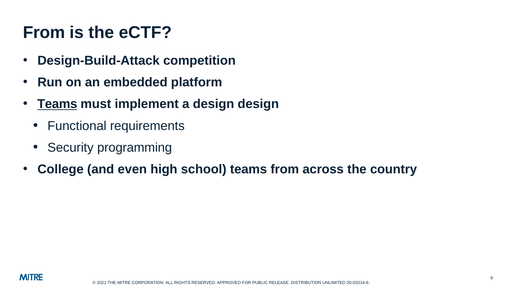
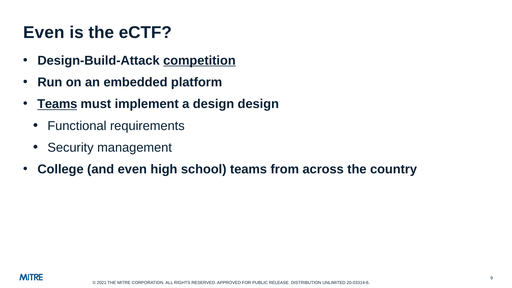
From at (44, 32): From -> Even
competition underline: none -> present
programming: programming -> management
